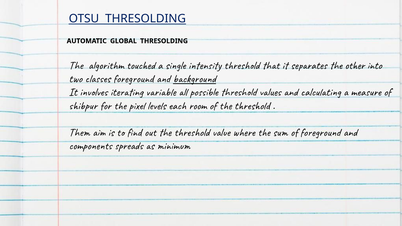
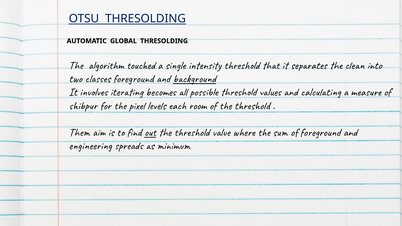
other: other -> clean
variable: variable -> becomes
out underline: none -> present
components: components -> engineering
